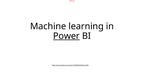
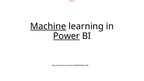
Machine underline: none -> present
